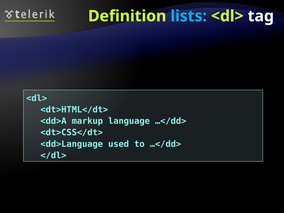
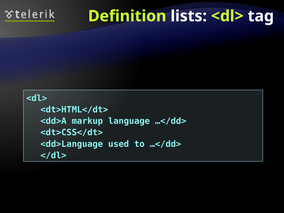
lists at (189, 16) colour: light blue -> white
